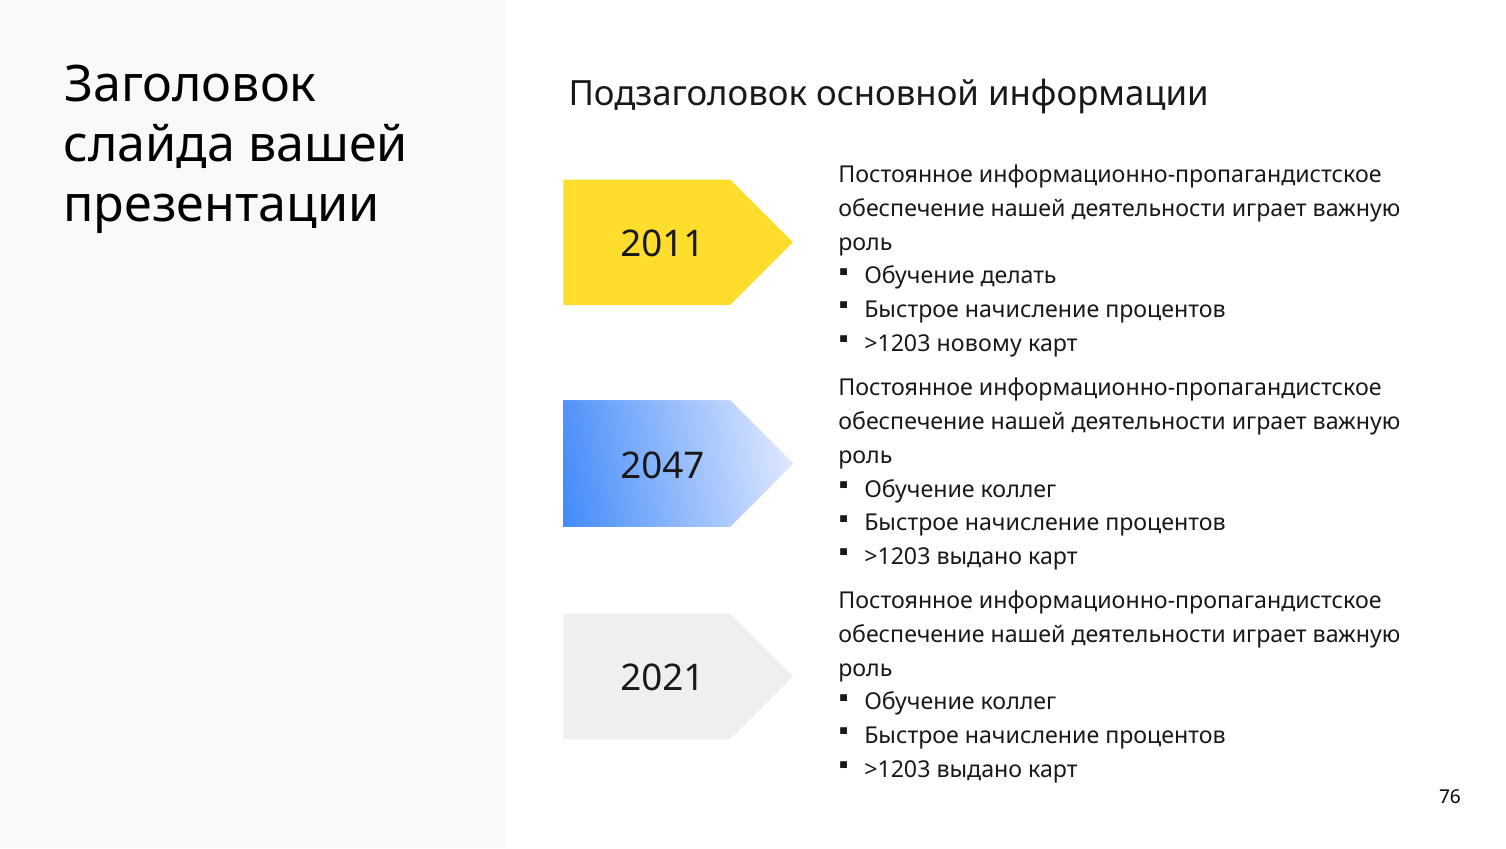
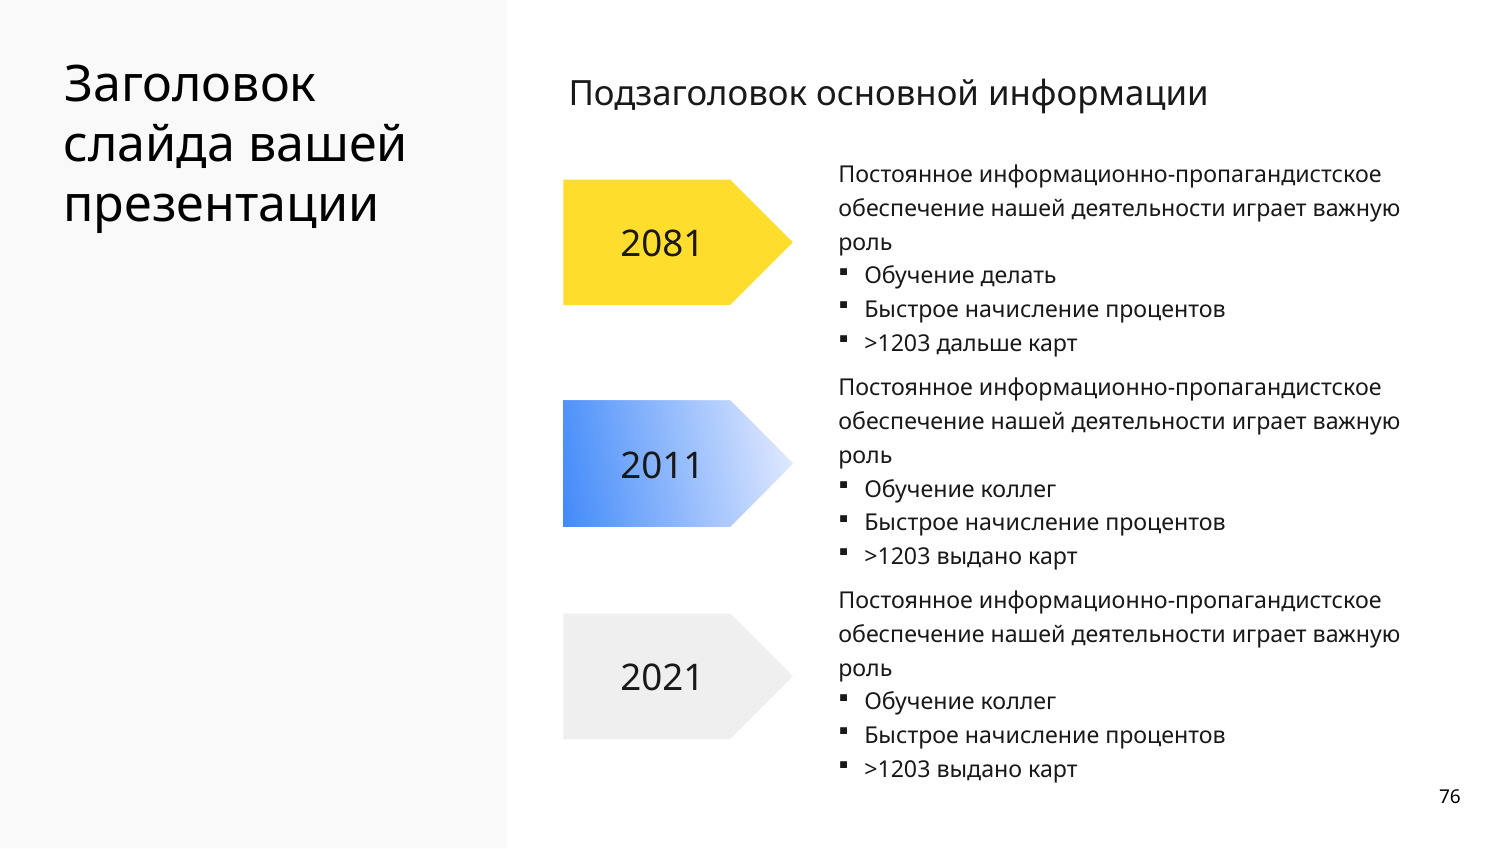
2011: 2011 -> 2081
новому: новому -> дальше
2047: 2047 -> 2011
